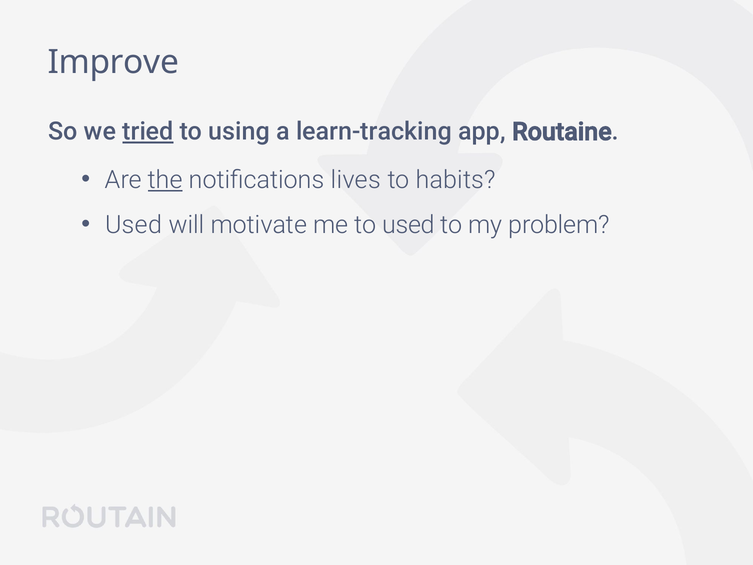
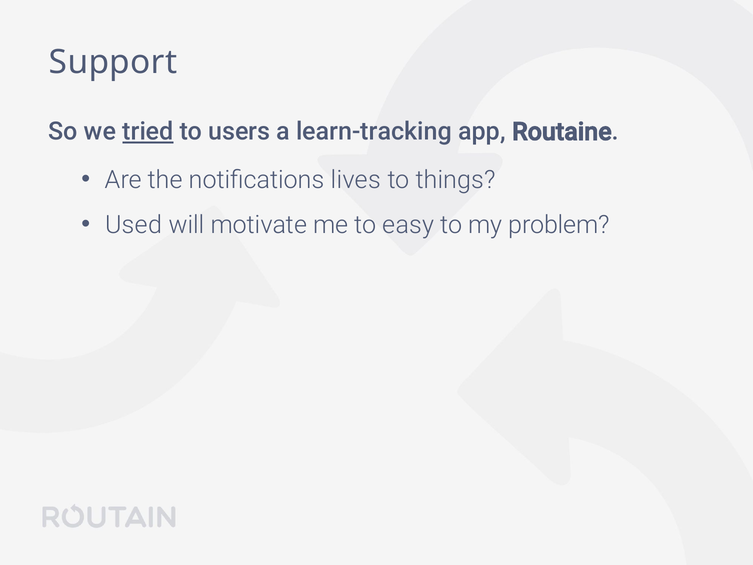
Improve: Improve -> Support
using: using -> users
the underline: present -> none
habits: habits -> things
to used: used -> easy
